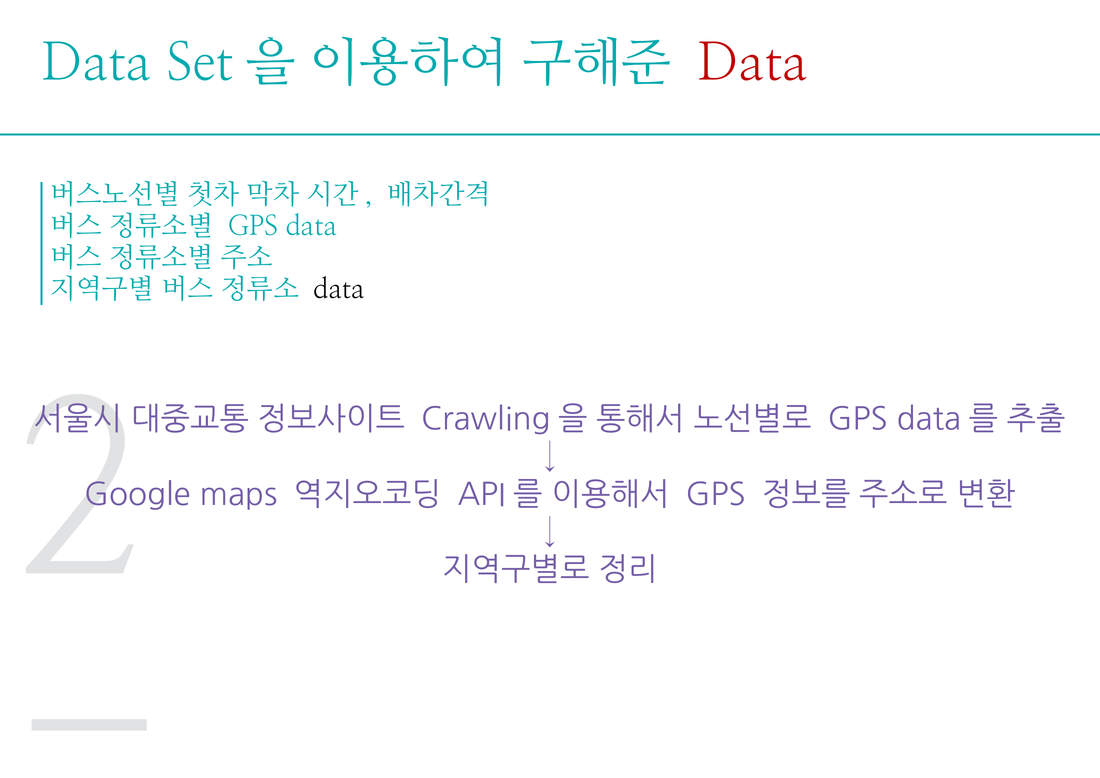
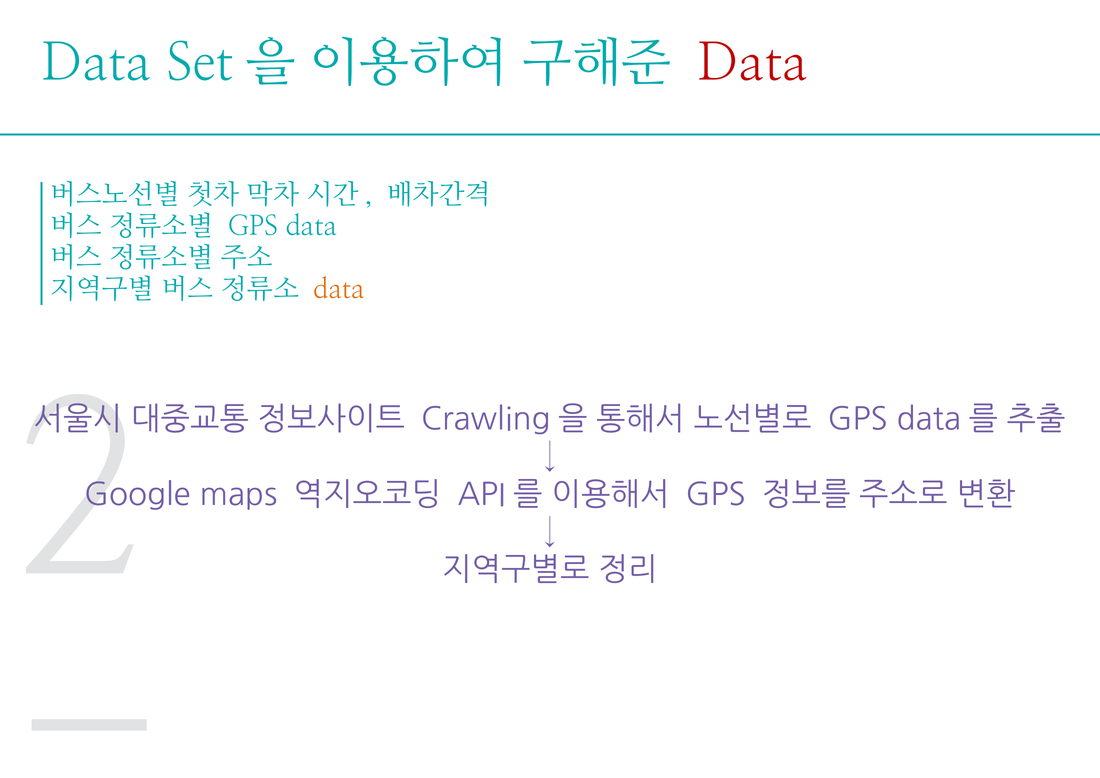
data at (339, 289) colour: black -> orange
